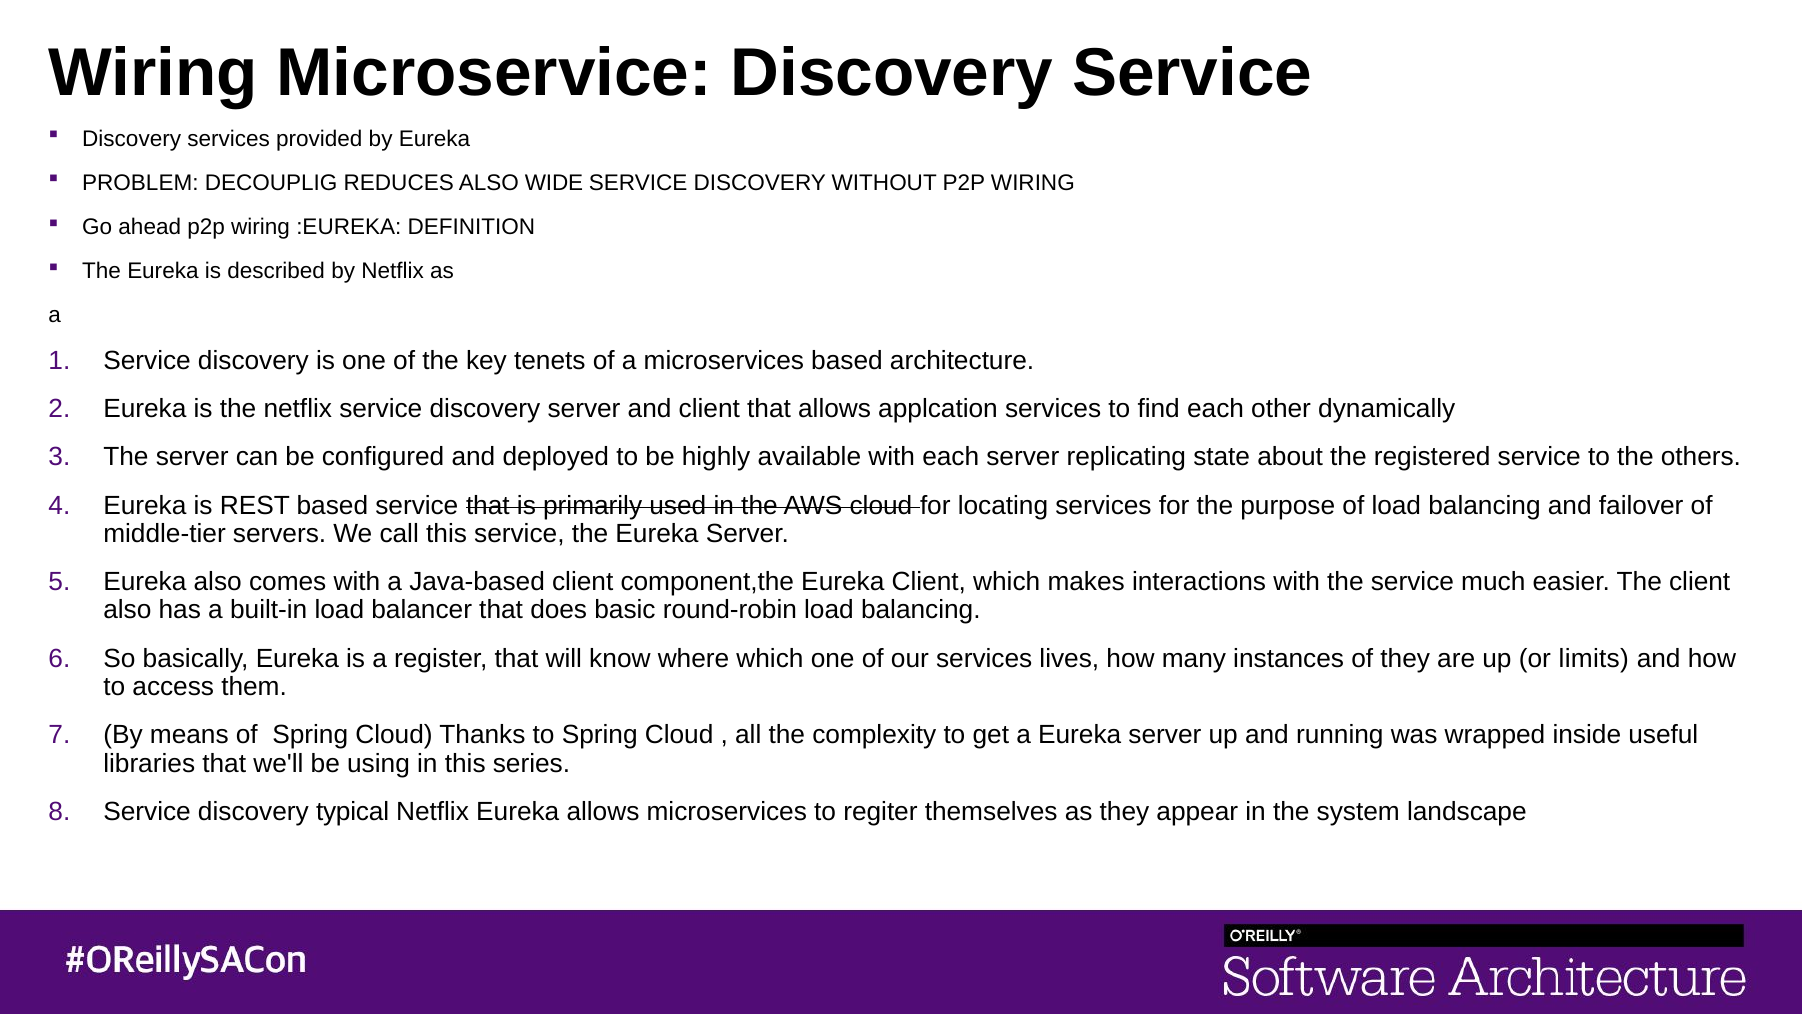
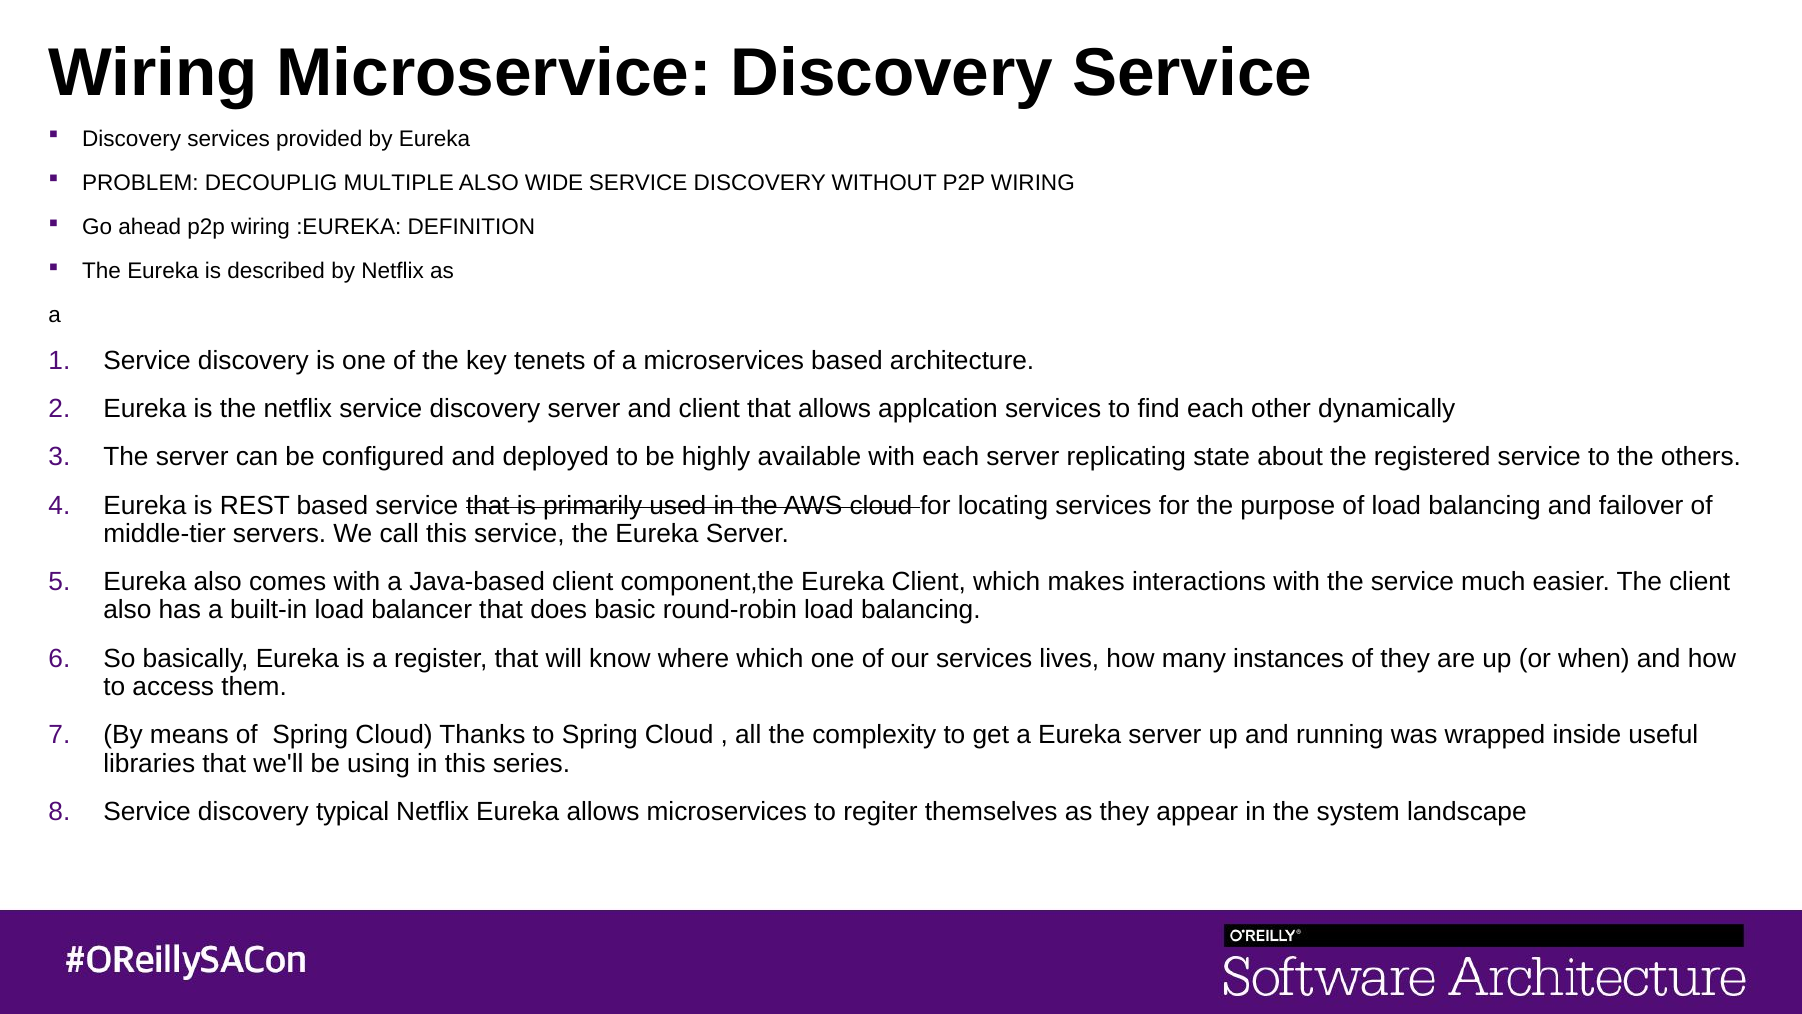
REDUCES: REDUCES -> MULTIPLE
limits: limits -> when
